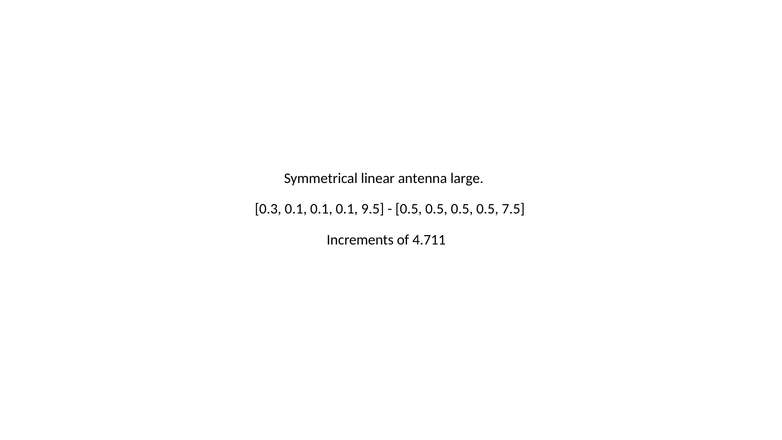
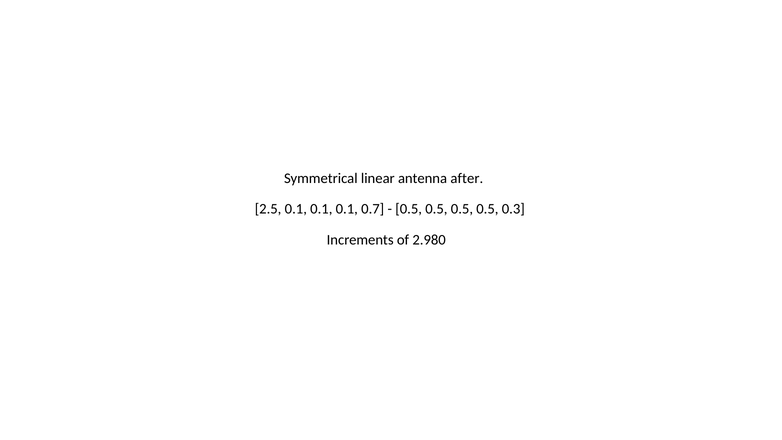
large: large -> after
0.3: 0.3 -> 2.5
9.5: 9.5 -> 0.7
7.5: 7.5 -> 0.3
4.711: 4.711 -> 2.980
